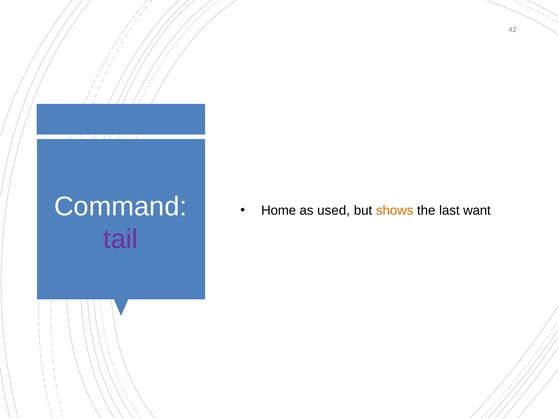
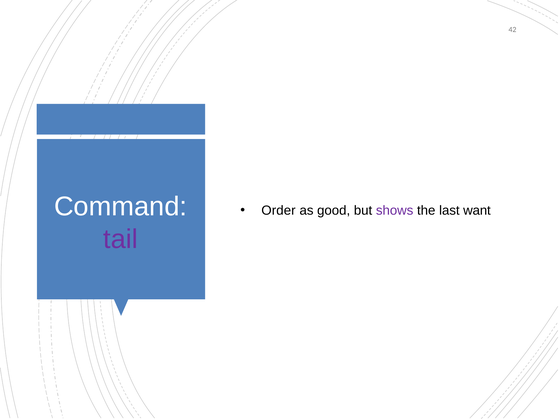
Home: Home -> Order
used: used -> good
shows colour: orange -> purple
